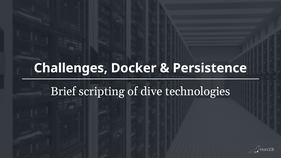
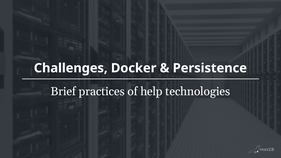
scripting: scripting -> practices
dive: dive -> help
